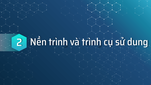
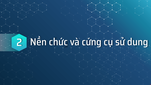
Nền trình: trình -> chức
và trình: trình -> cứng
